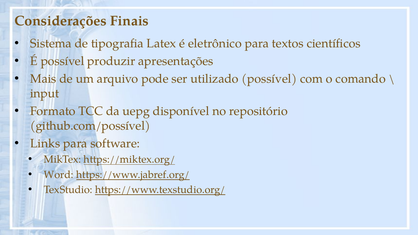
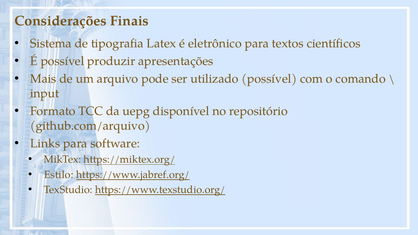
github.com/possível: github.com/possível -> github.com/arquivo
Word: Word -> Estilo
